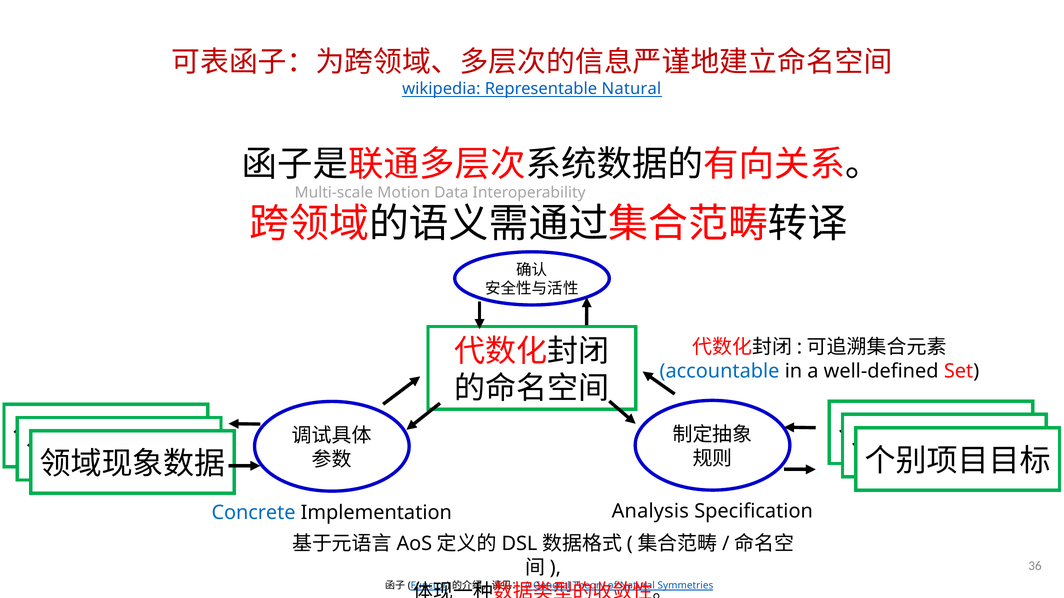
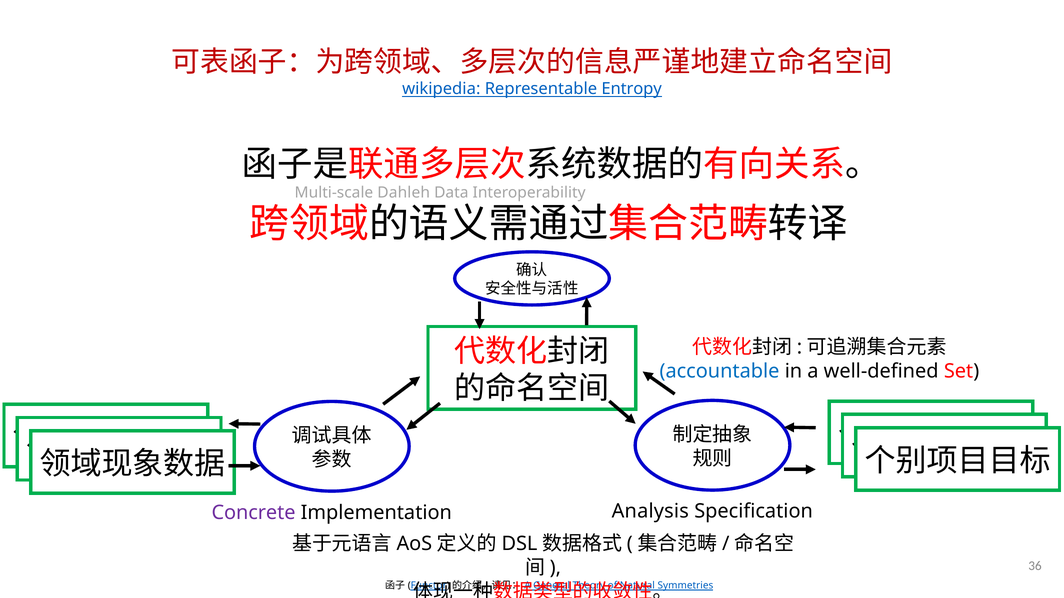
Representable Natural: Natural -> Entropy
Motion: Motion -> Dahleh
Concrete colour: blue -> purple
